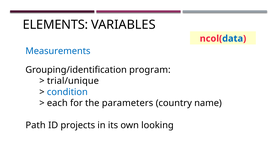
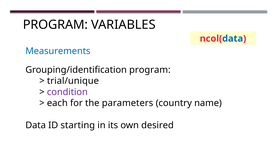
ELEMENTS at (55, 25): ELEMENTS -> PROGRAM
condition colour: blue -> purple
Path: Path -> Data
projects: projects -> starting
looking: looking -> desired
